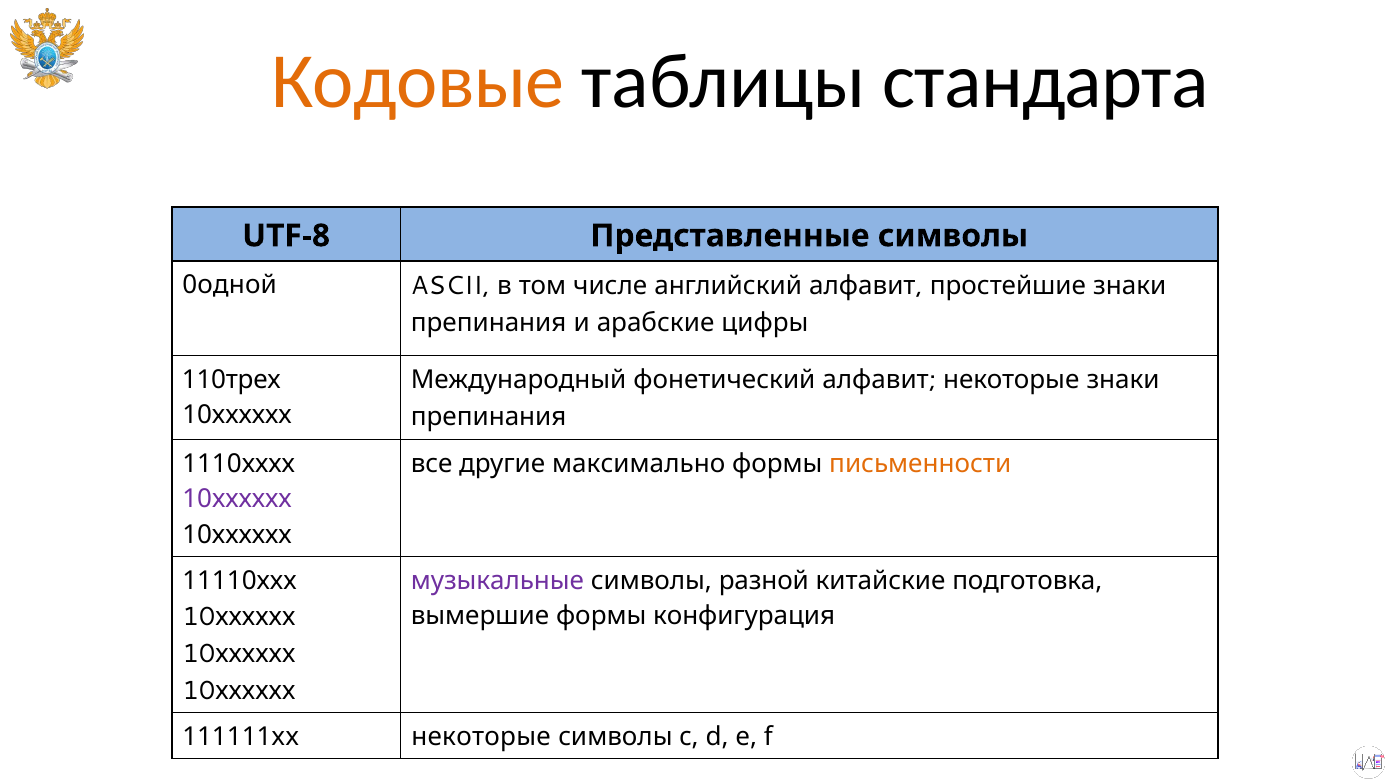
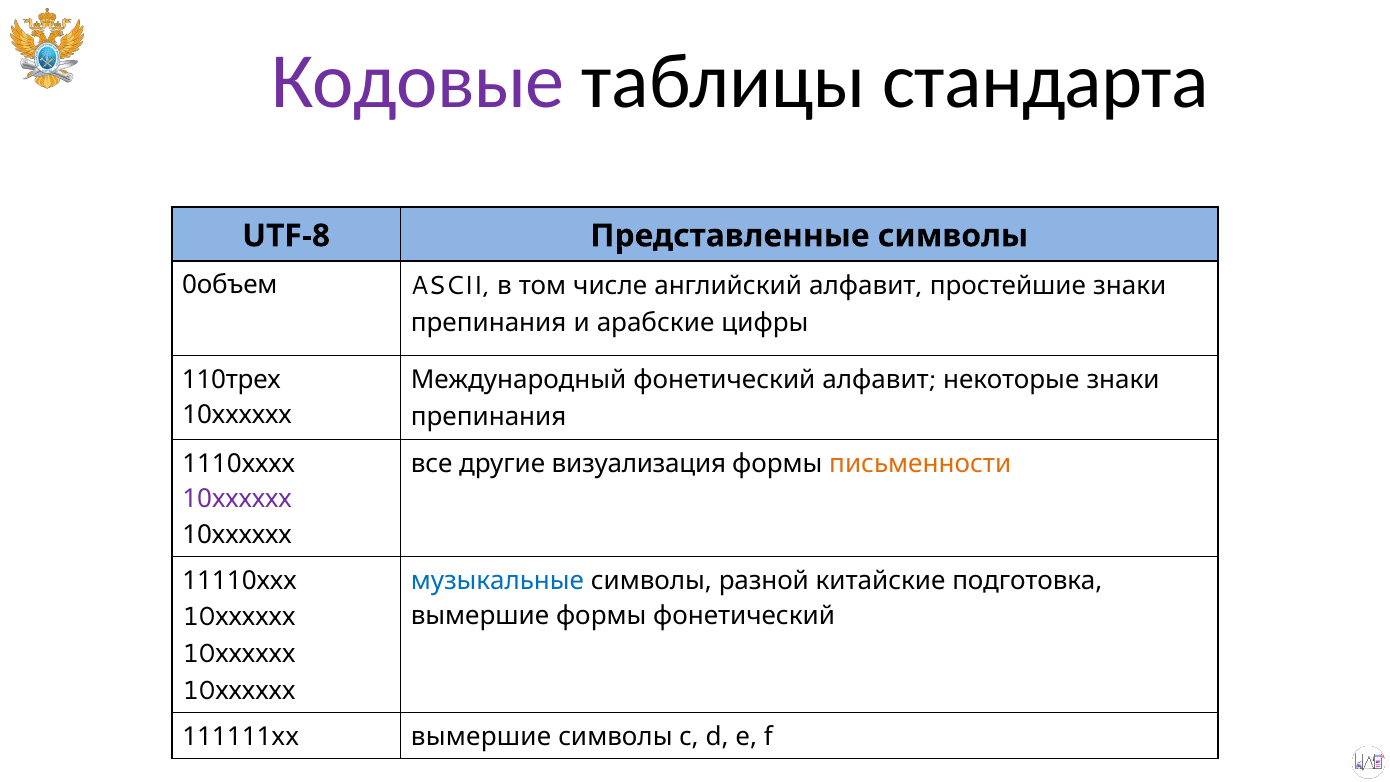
Кодовые colour: orange -> purple
0одной: 0одной -> 0объем
максимально: максимально -> визуализация
музыкальные colour: purple -> blue
формы конфигурация: конфигурация -> фонетический
111111xx некоторые: некоторые -> вымершие
